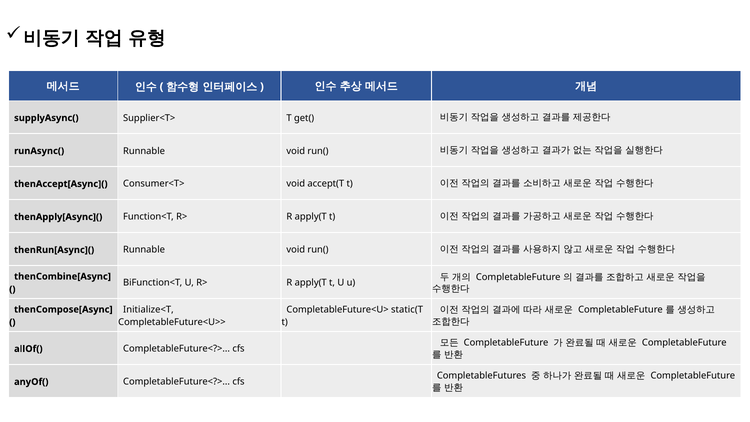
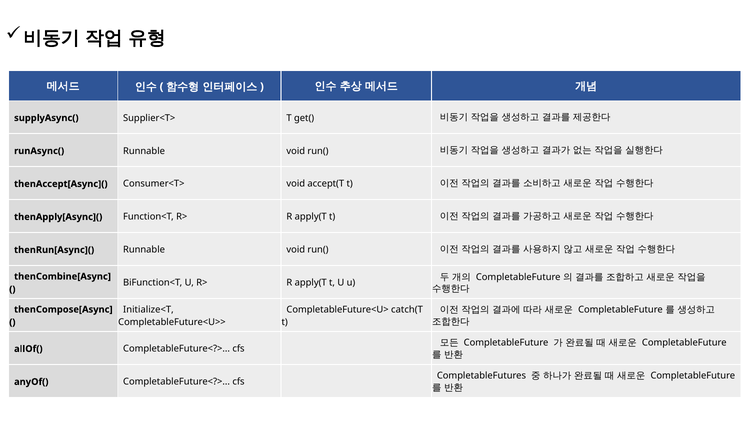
static(T: static(T -> catch(T
